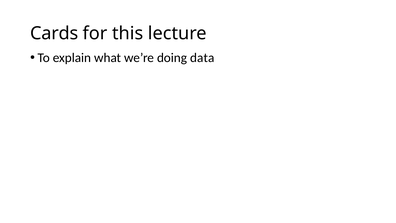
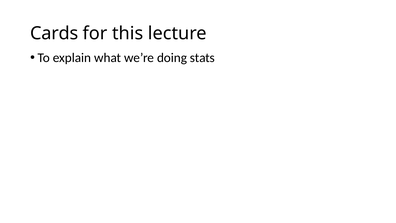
data: data -> stats
